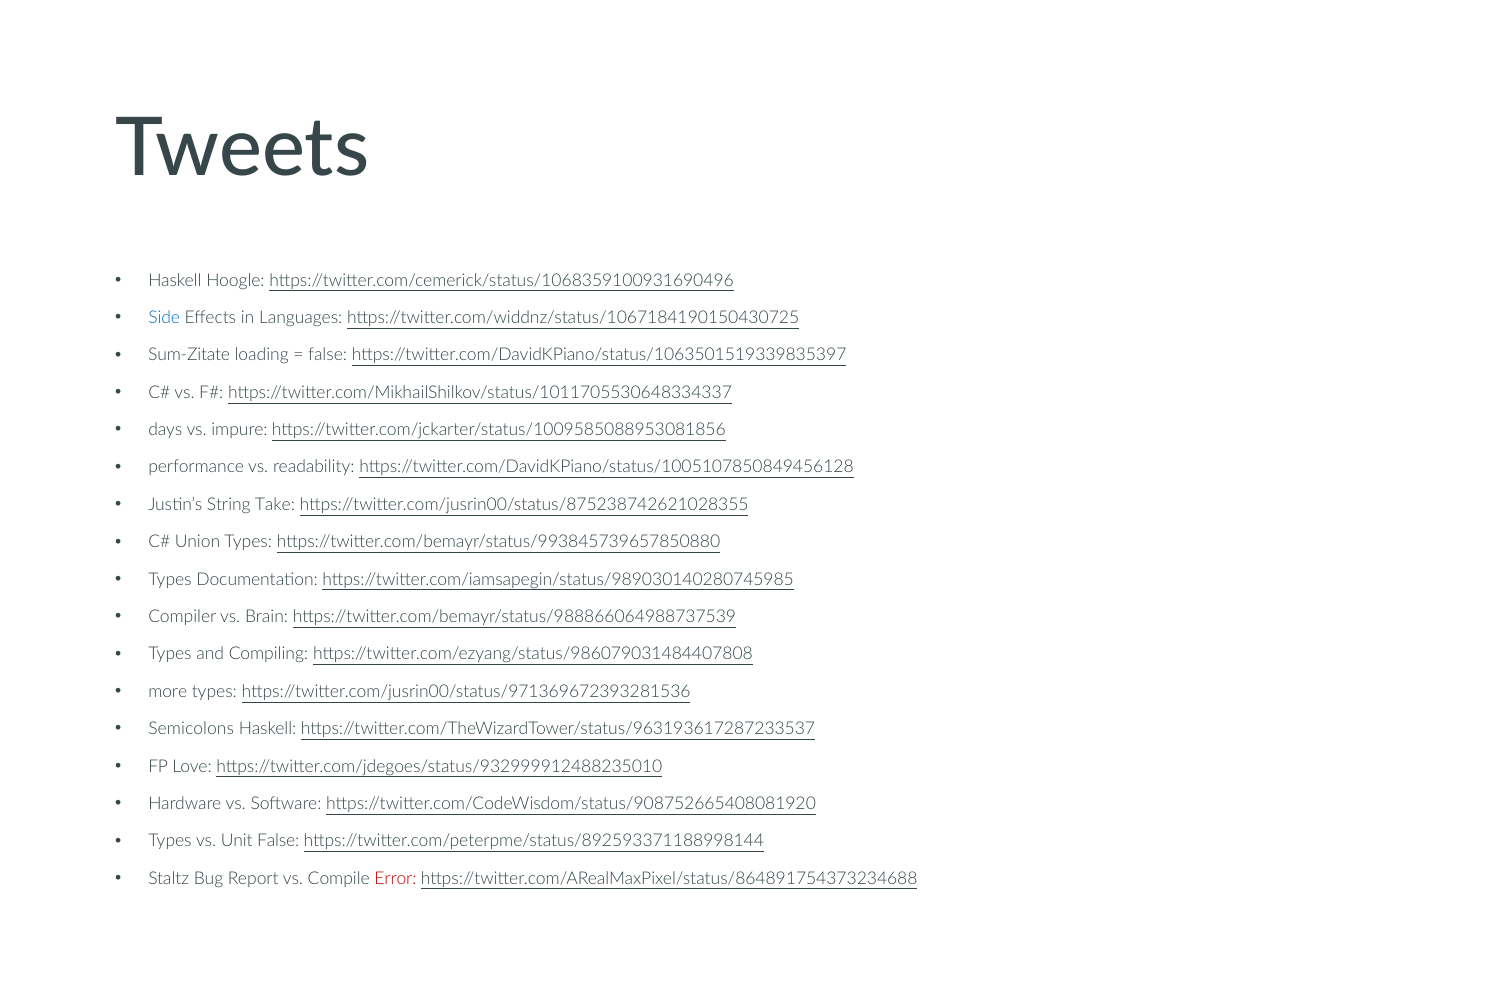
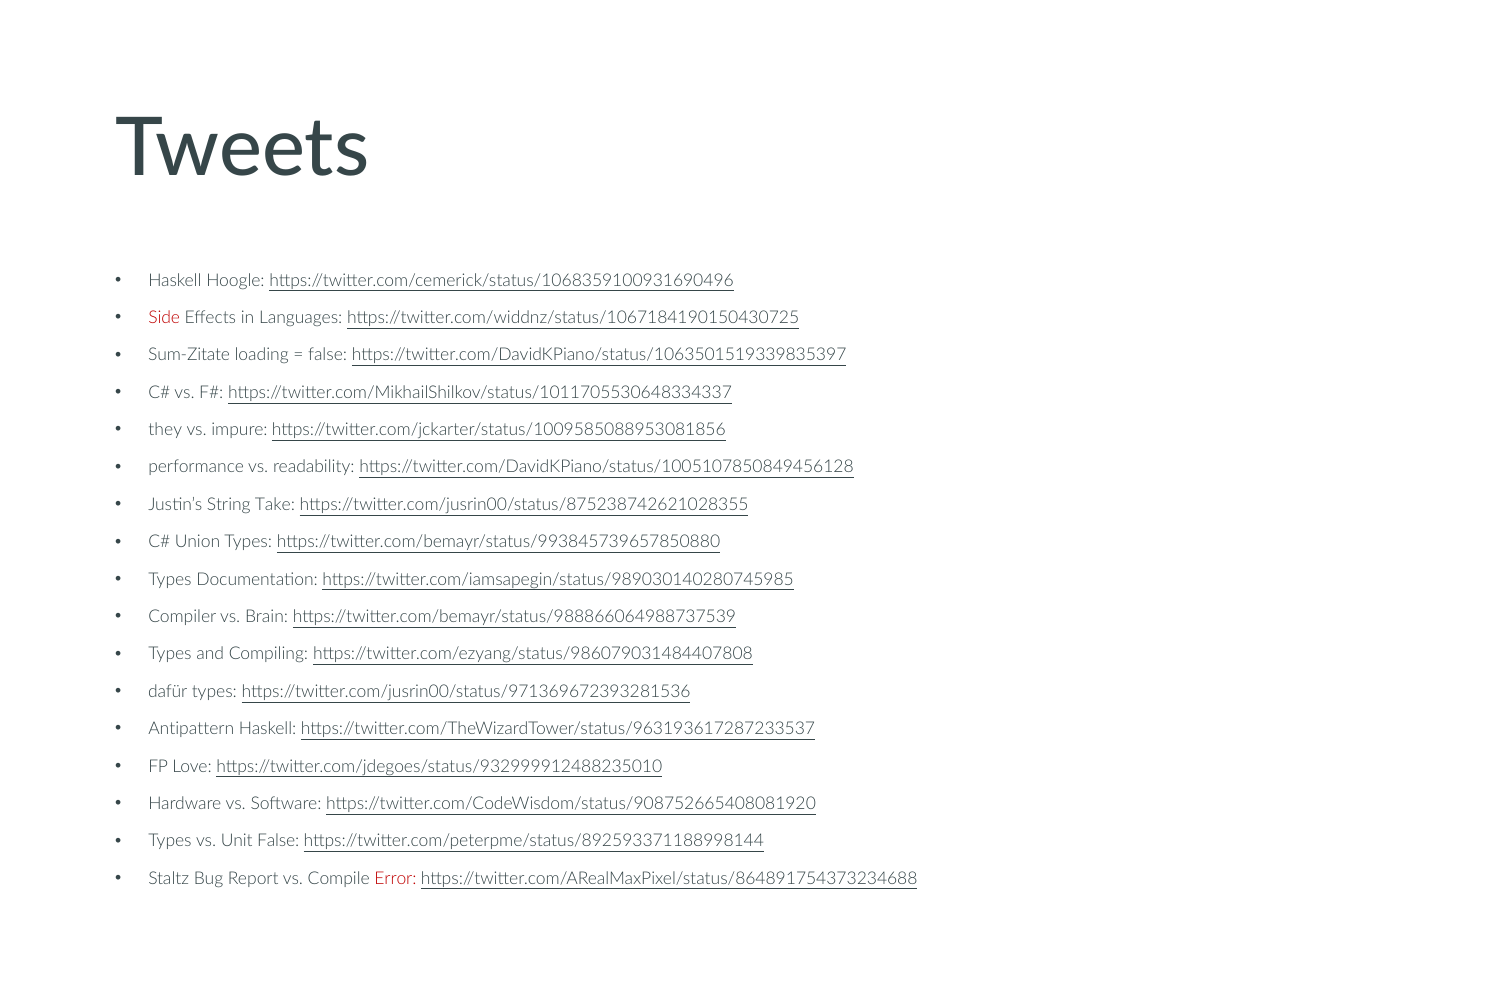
Side colour: blue -> red
days: days -> they
more: more -> dafür
Semicolons: Semicolons -> Antipattern
